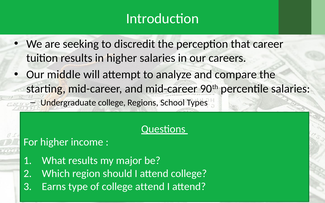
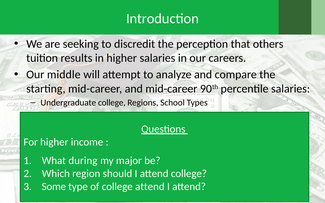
career: career -> others
What results: results -> during
Earns: Earns -> Some
